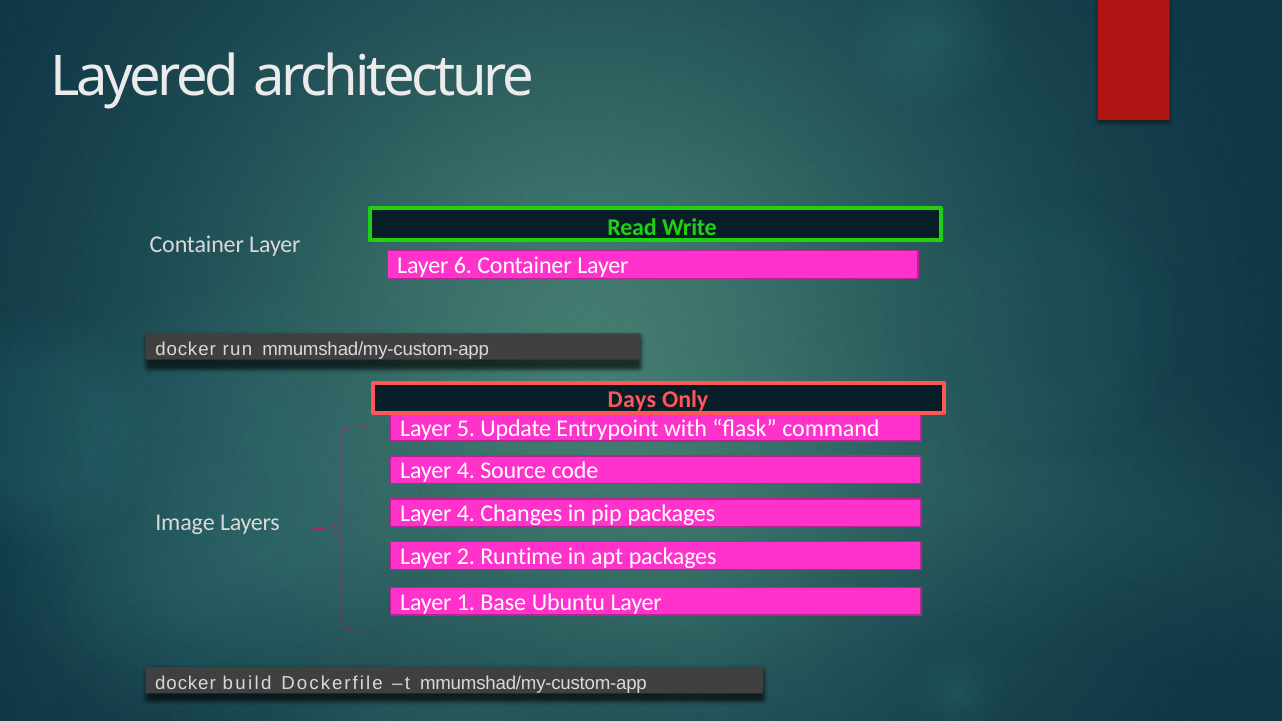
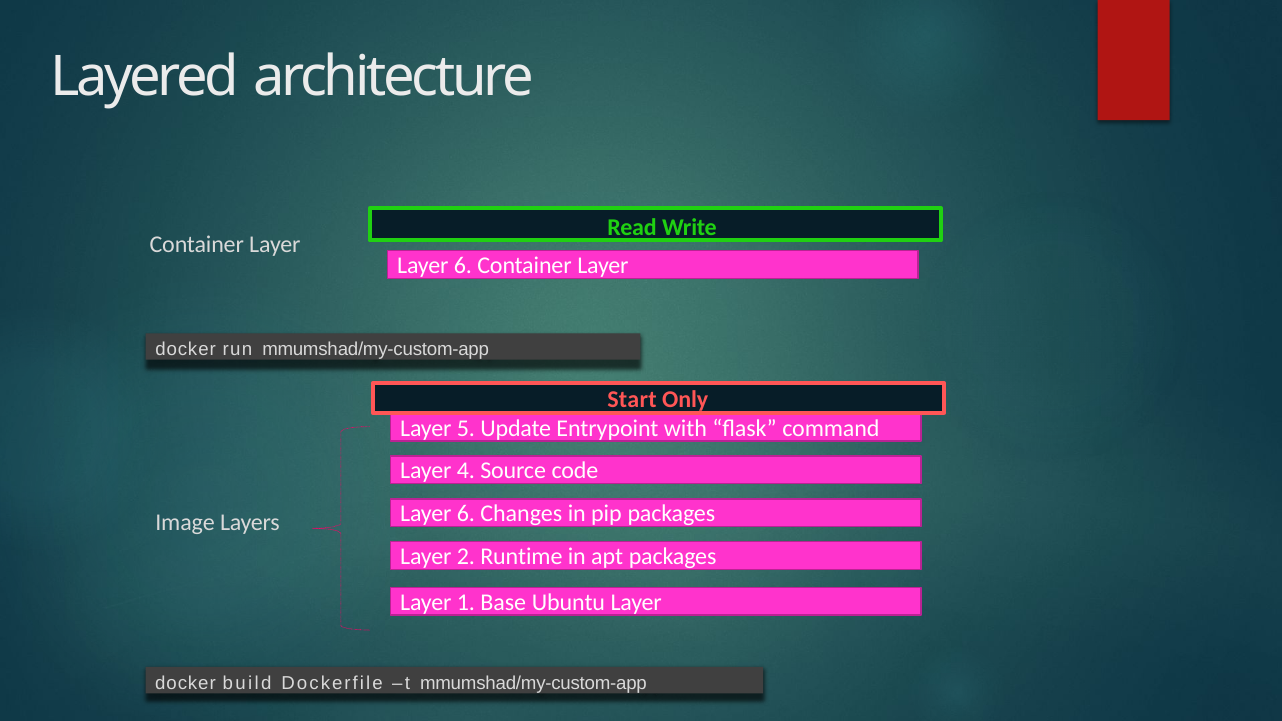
Days: Days -> Start
4 at (466, 514): 4 -> 6
